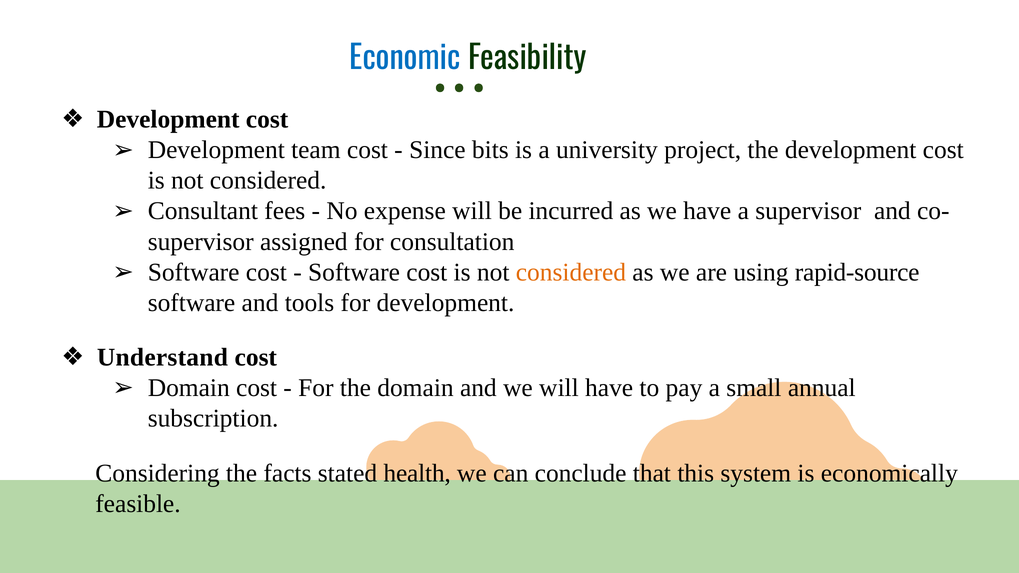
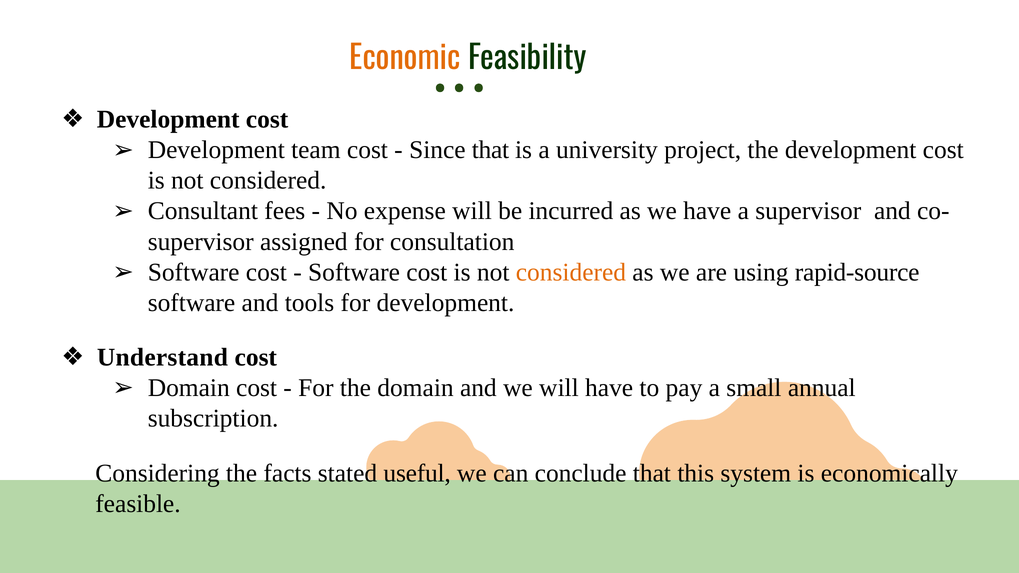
Economic colour: blue -> orange
Since bits: bits -> that
health: health -> useful
